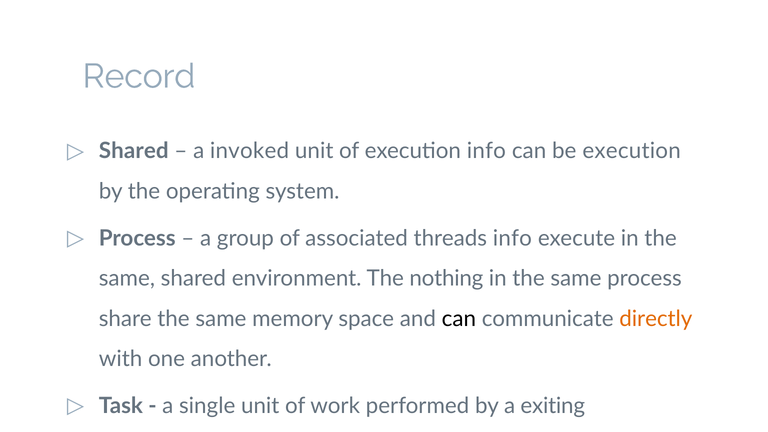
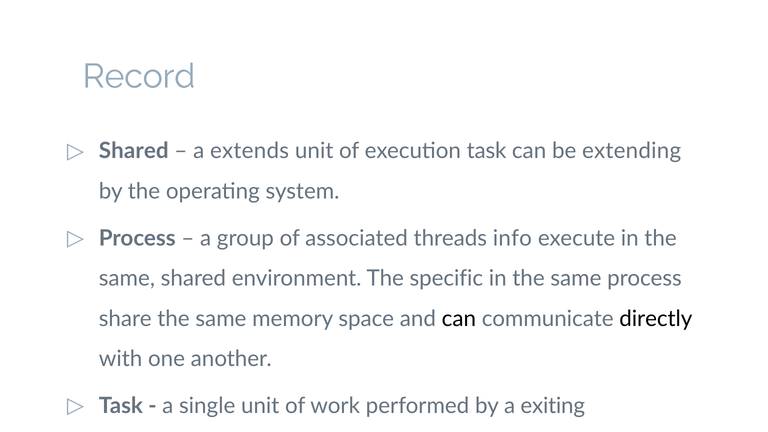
invoked: invoked -> extends
execution info: info -> task
be execution: execution -> extending
nothing: nothing -> specific
directly colour: orange -> black
